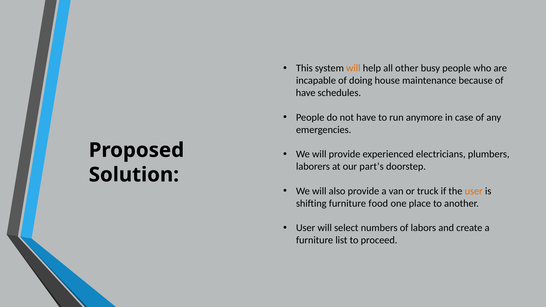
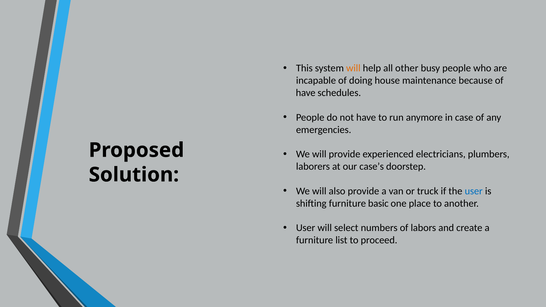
part’s: part’s -> case’s
user at (474, 191) colour: orange -> blue
food: food -> basic
